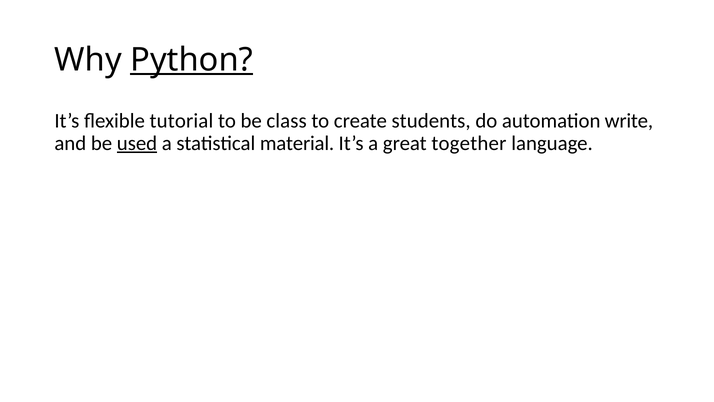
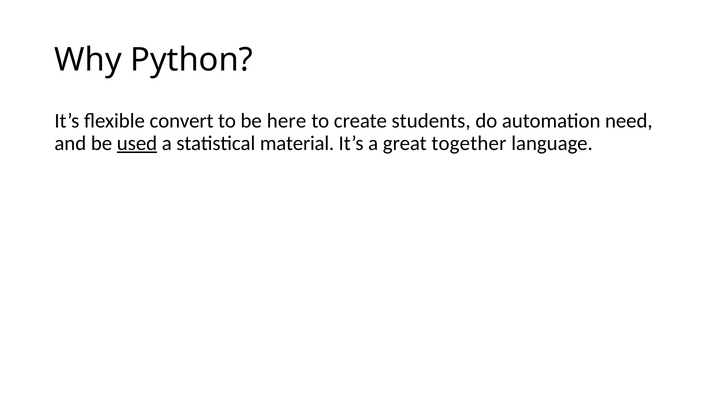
Python underline: present -> none
tutorial: tutorial -> convert
class: class -> here
write: write -> need
